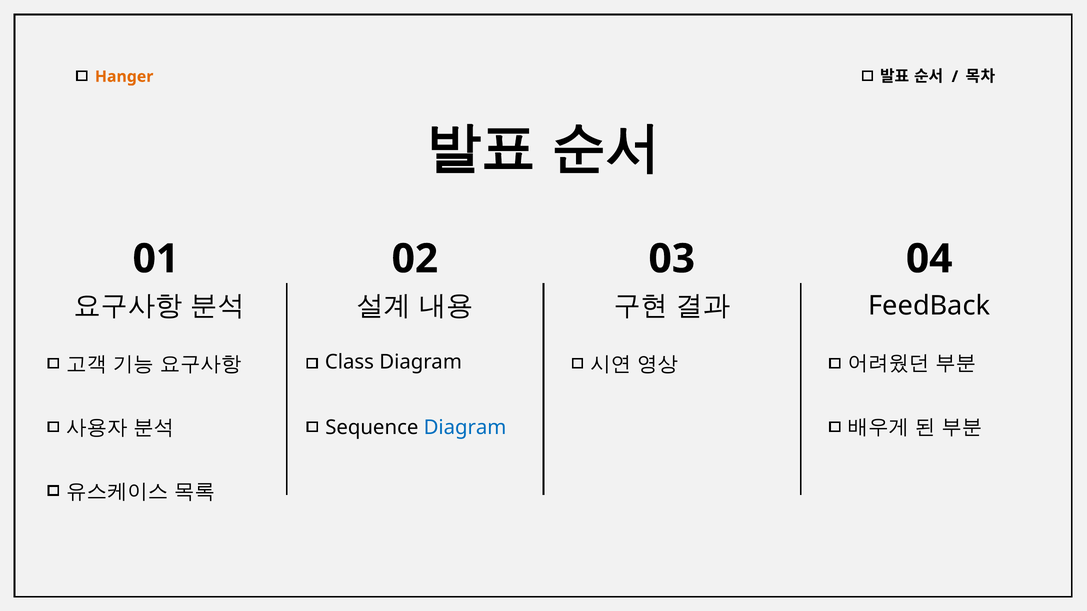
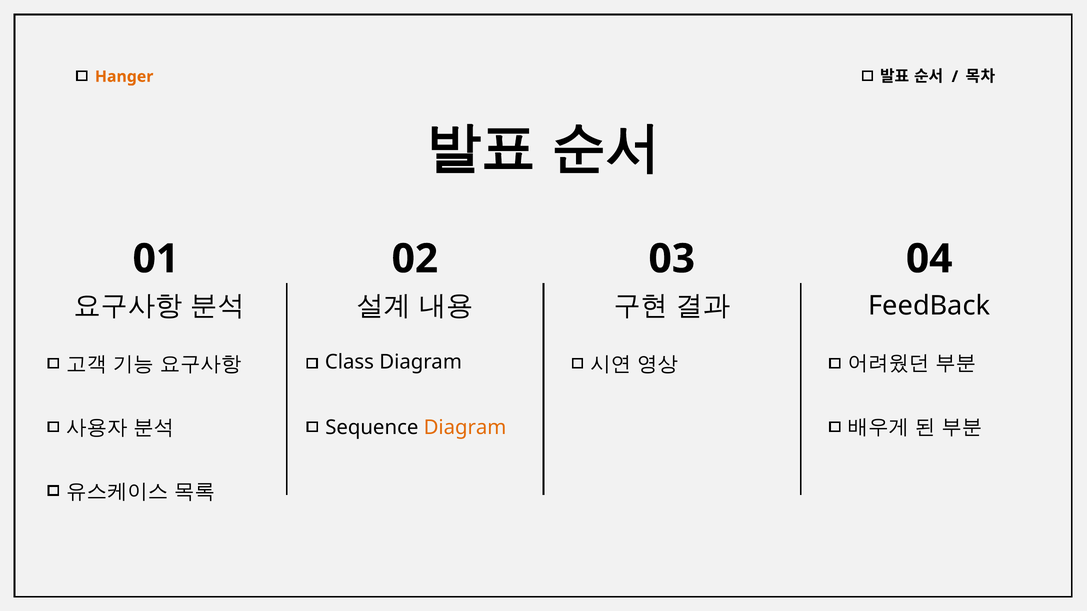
Diagram at (465, 428) colour: blue -> orange
